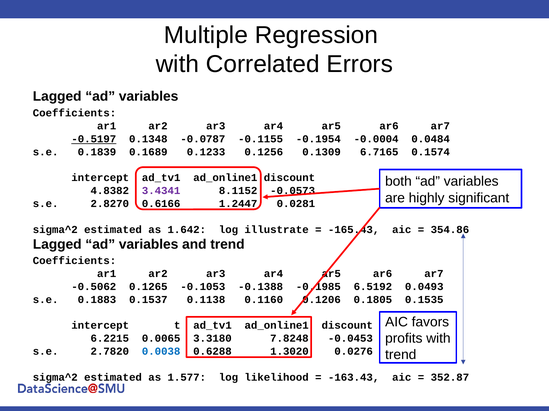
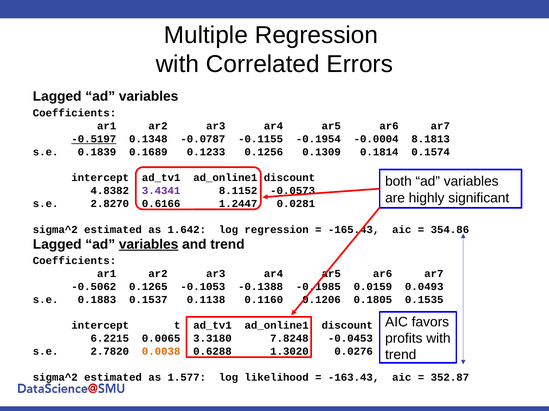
0.0484: 0.0484 -> 8.1813
6.7165: 6.7165 -> 0.1814
log illustrate: illustrate -> regression
variables at (149, 245) underline: none -> present
6.5192: 6.5192 -> 0.0159
0.0038 colour: blue -> orange
